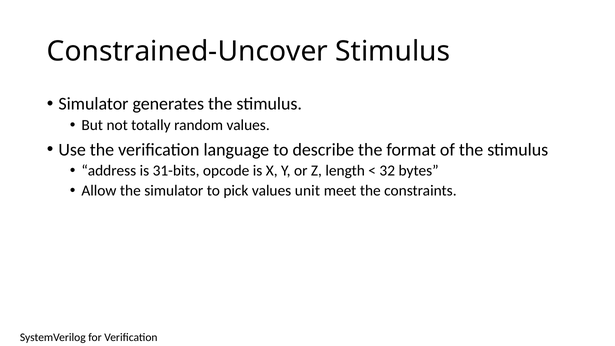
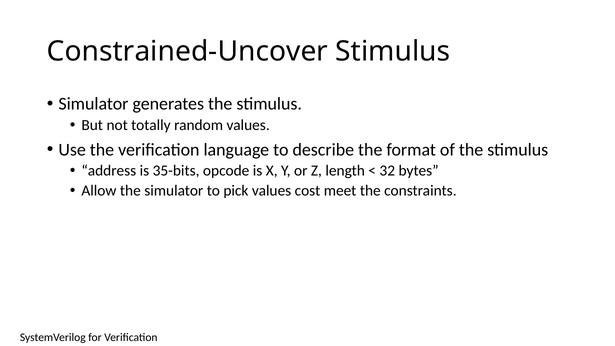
31-bits: 31-bits -> 35-bits
unit: unit -> cost
